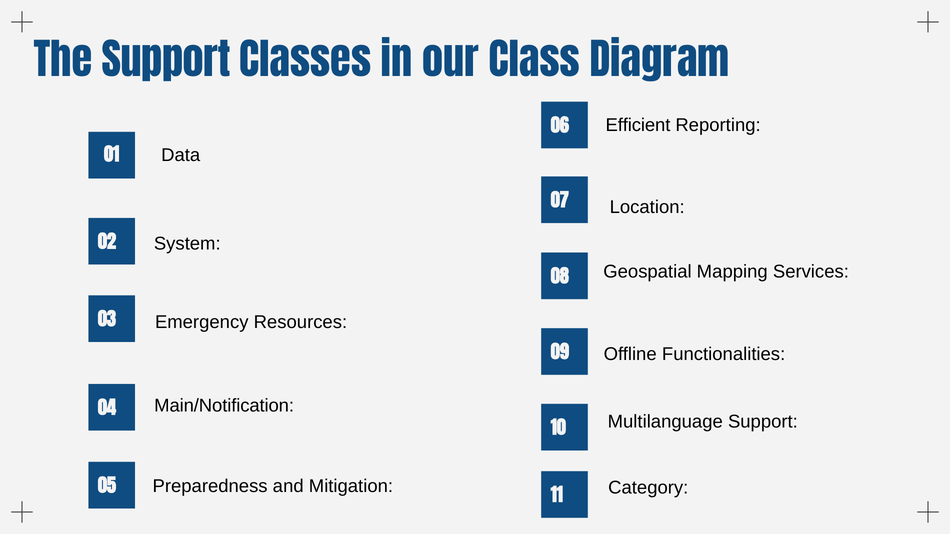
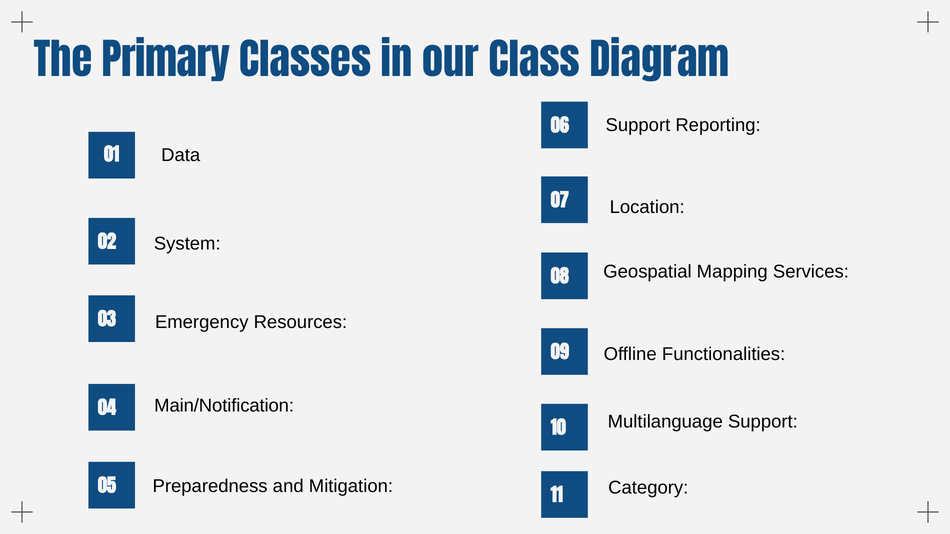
The Support: Support -> Primary
06 Efficient: Efficient -> Support
